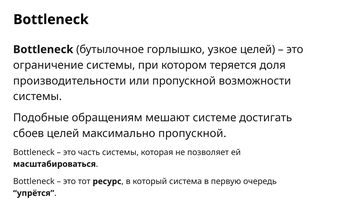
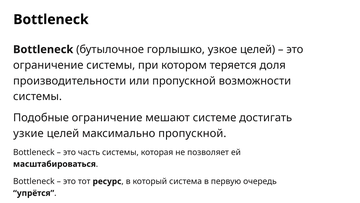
Подобные обращениям: обращениям -> ограничение
сбоев: сбоев -> узкие
